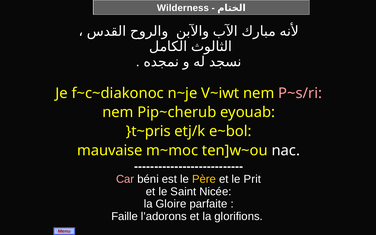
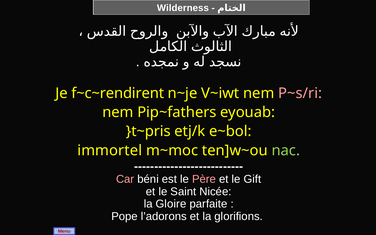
f~c~diakonoc: f~c~diakonoc -> f~c~rendirent
Pip~cherub: Pip~cherub -> Pip~fathers
mauvaise: mauvaise -> immortel
nac colour: white -> light green
Père colour: yellow -> pink
Prit: Prit -> Gift
Faille: Faille -> Pope
